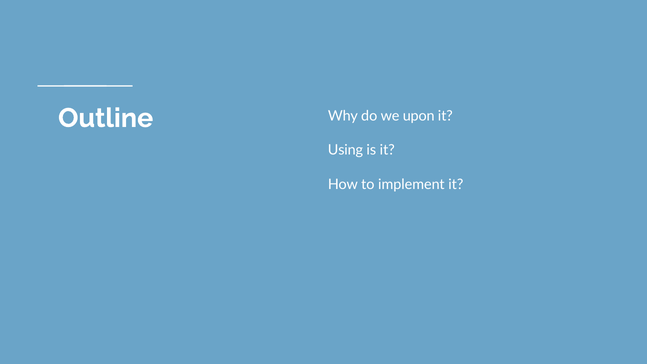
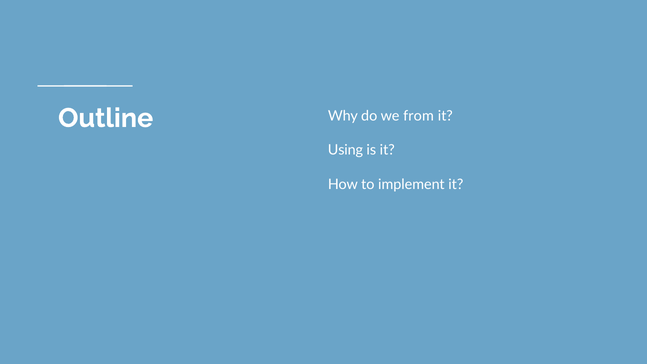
upon: upon -> from
